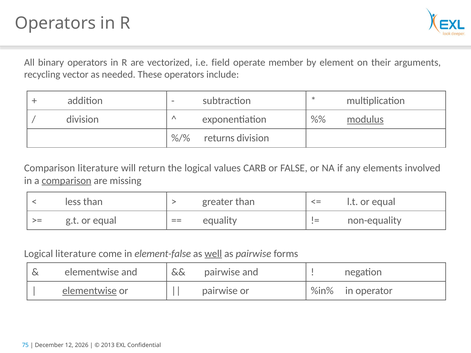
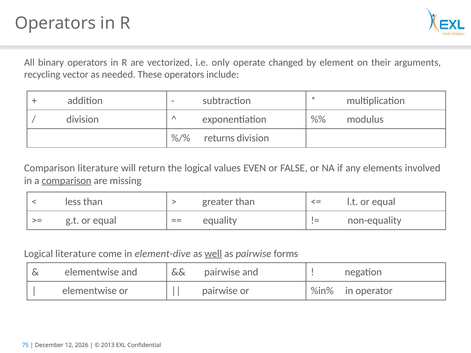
field: field -> only
member: member -> changed
modulus underline: present -> none
CARB: CARB -> EVEN
element-false: element-false -> element-dive
elementwise at (90, 291) underline: present -> none
